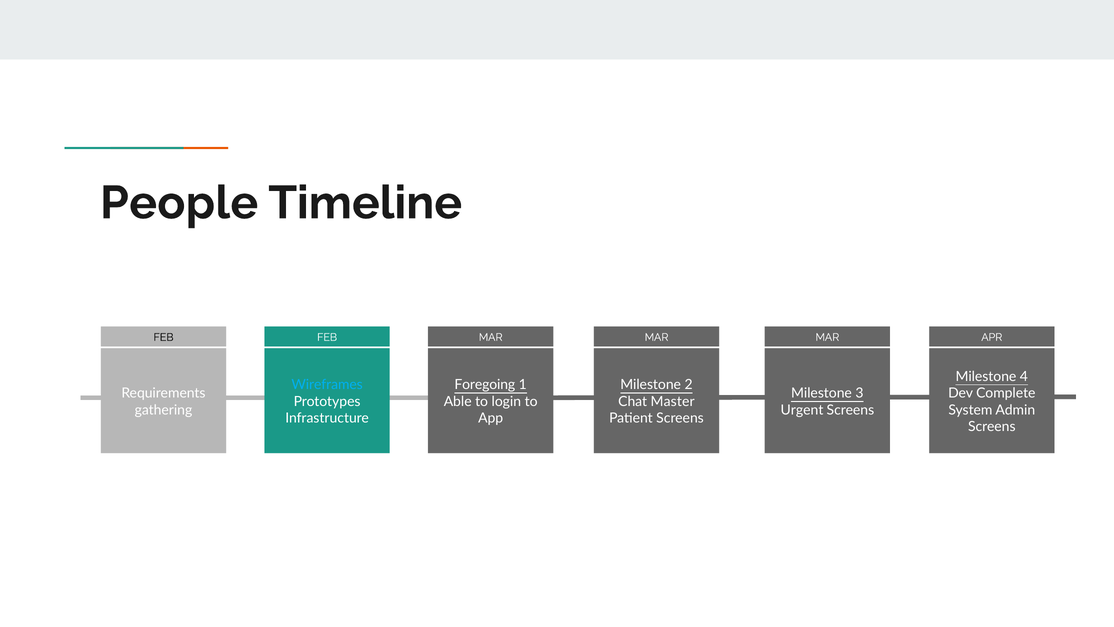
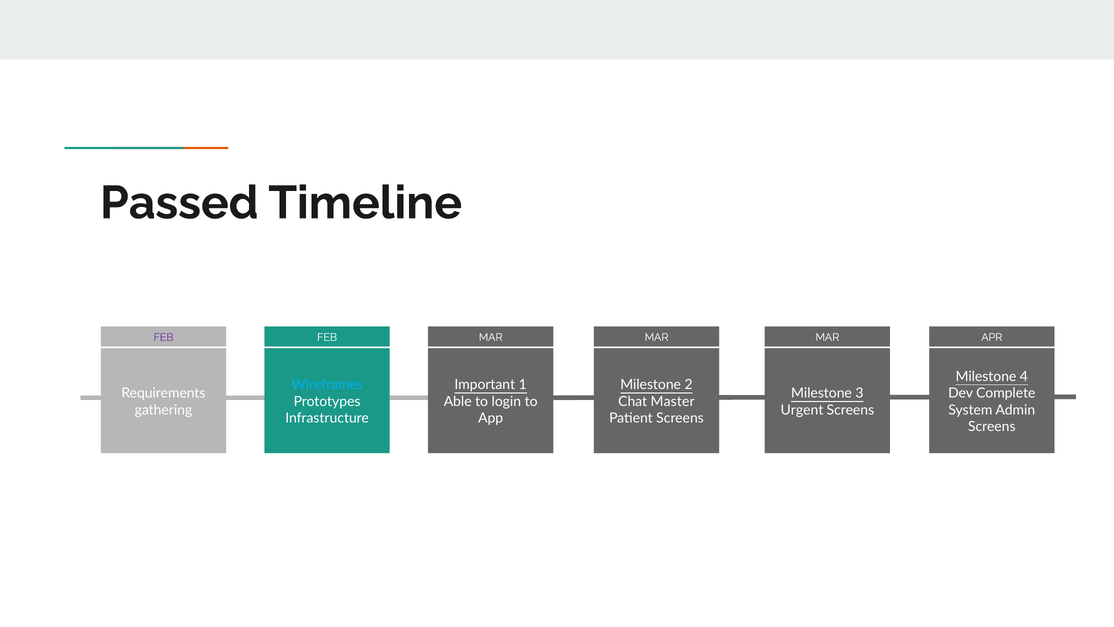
People: People -> Passed
FEB at (163, 337) colour: black -> purple
Foregoing: Foregoing -> Important
